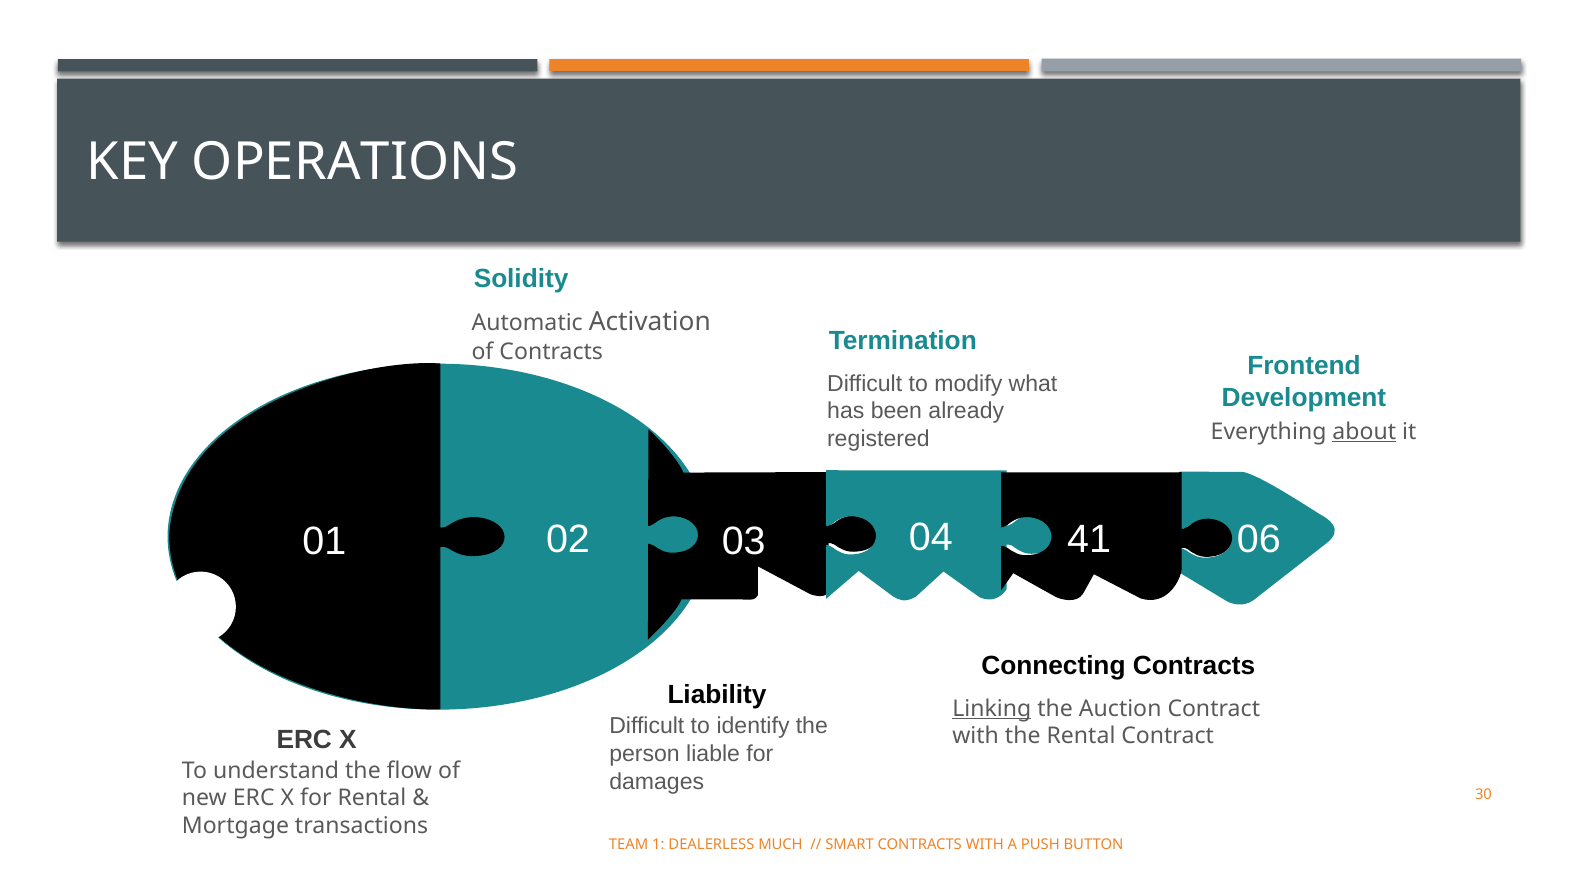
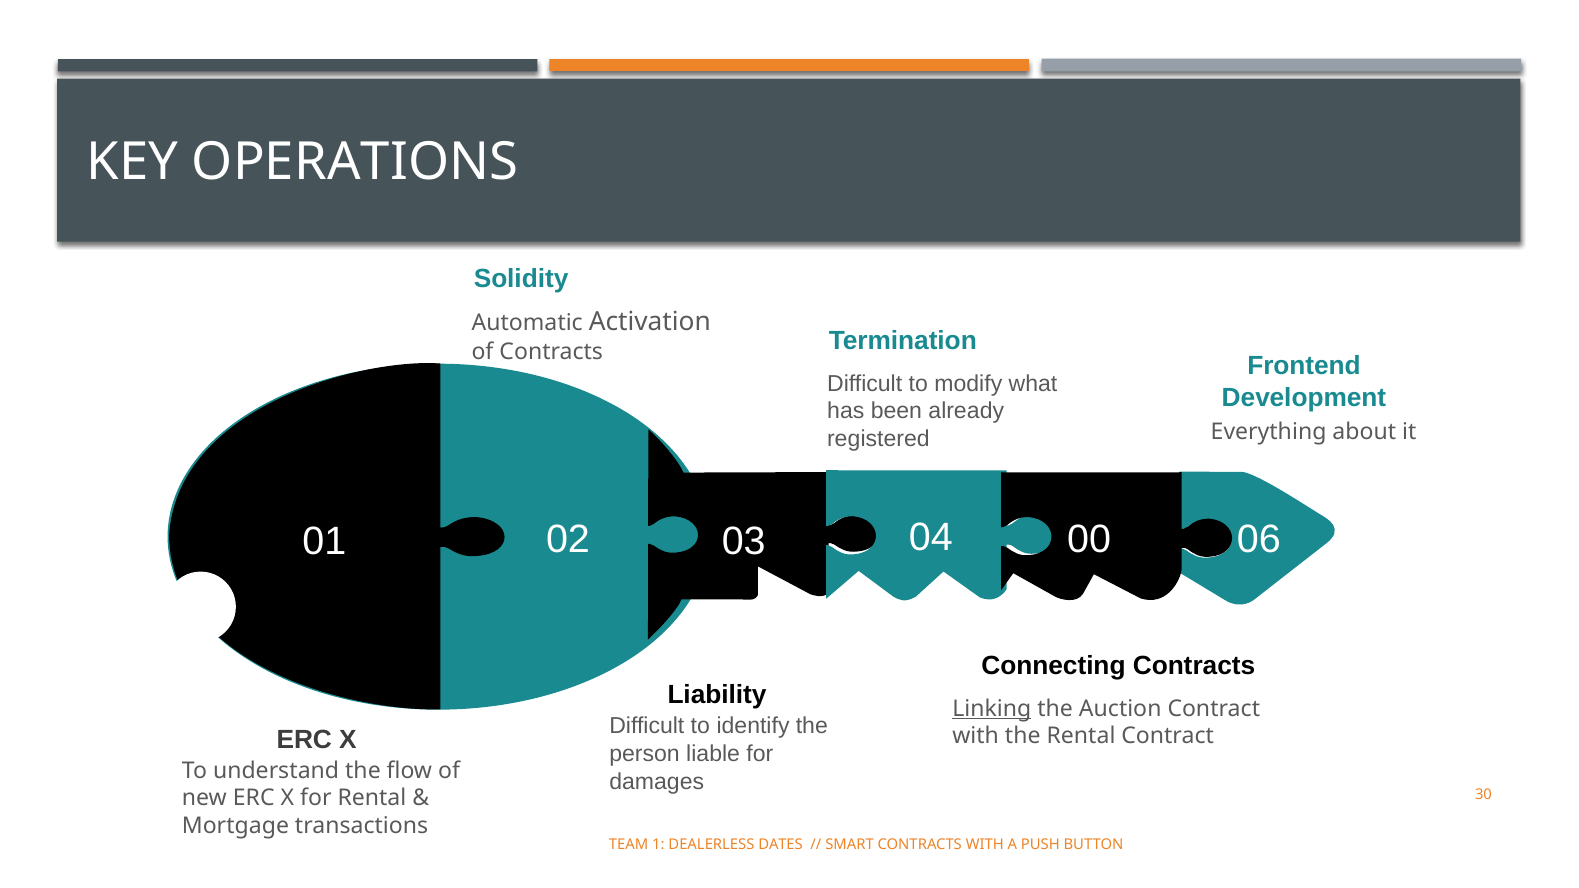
about underline: present -> none
41: 41 -> 00
MUCH: MUCH -> DATES
